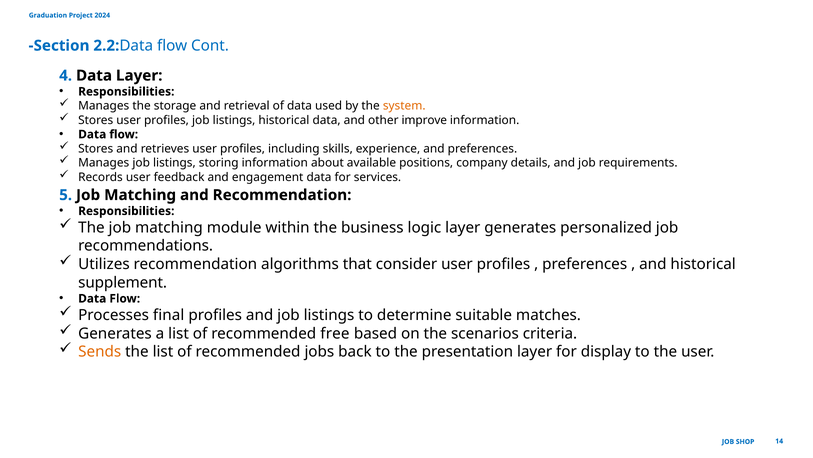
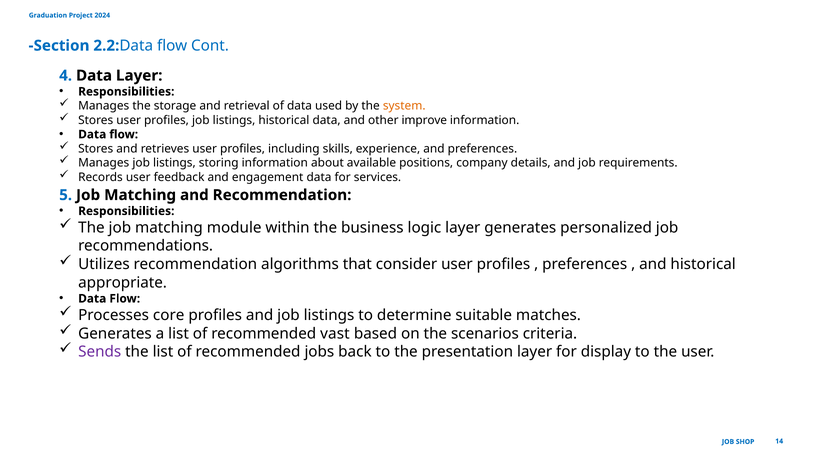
supplement: supplement -> appropriate
final: final -> core
free: free -> vast
Sends colour: orange -> purple
